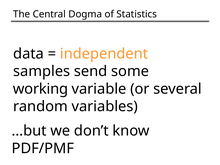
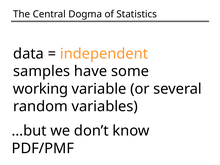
send: send -> have
